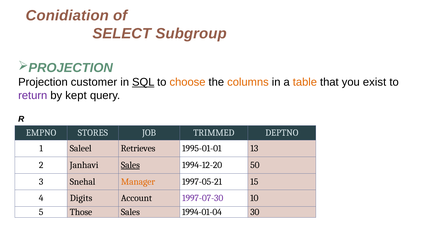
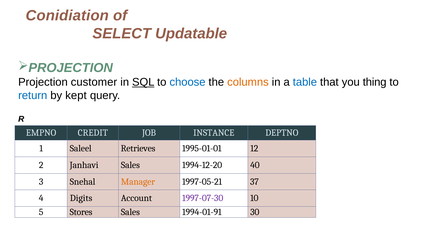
Subgroup: Subgroup -> Updatable
choose colour: orange -> blue
table colour: orange -> blue
exist: exist -> thing
return colour: purple -> blue
STORES: STORES -> CREDIT
TRIMMED: TRIMMED -> INSTANCE
13: 13 -> 12
Sales at (130, 165) underline: present -> none
50: 50 -> 40
15: 15 -> 37
Those: Those -> Stores
1994-01-04: 1994-01-04 -> 1994-01-91
